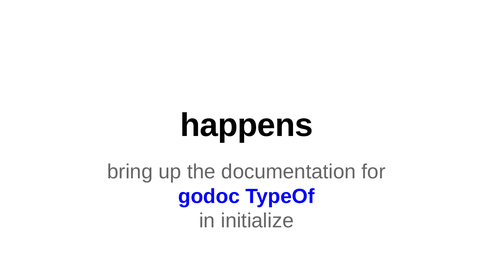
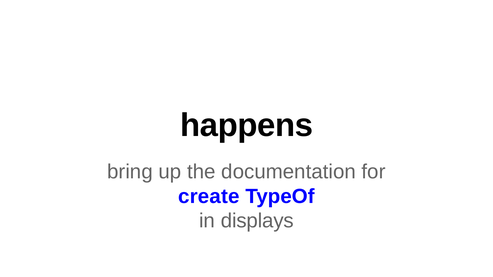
godoc: godoc -> create
initialize: initialize -> displays
